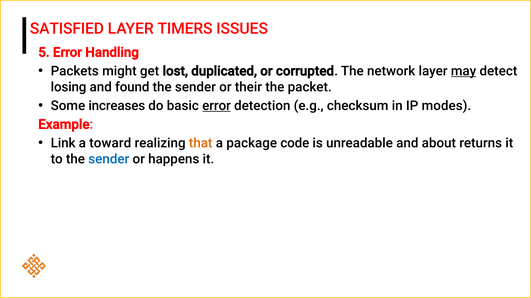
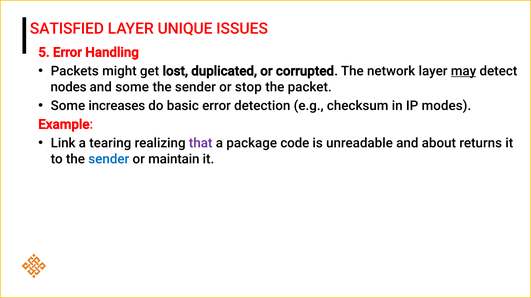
TIMERS: TIMERS -> UNIQUE
losing: losing -> nodes
and found: found -> some
their: their -> stop
error at (217, 106) underline: present -> none
toward: toward -> tearing
that colour: orange -> purple
happens: happens -> maintain
